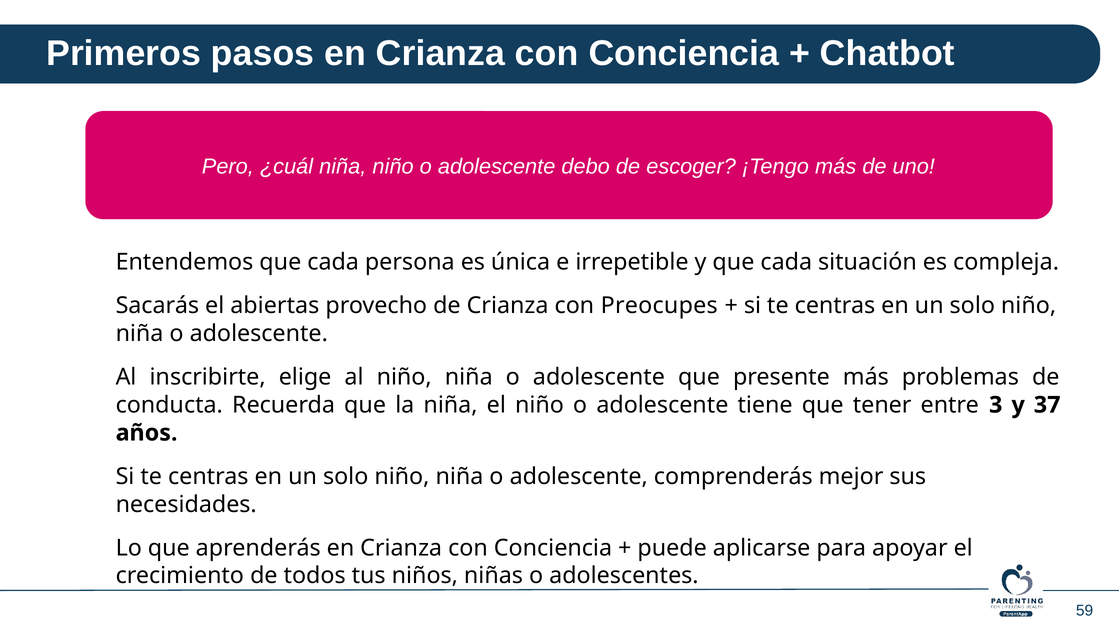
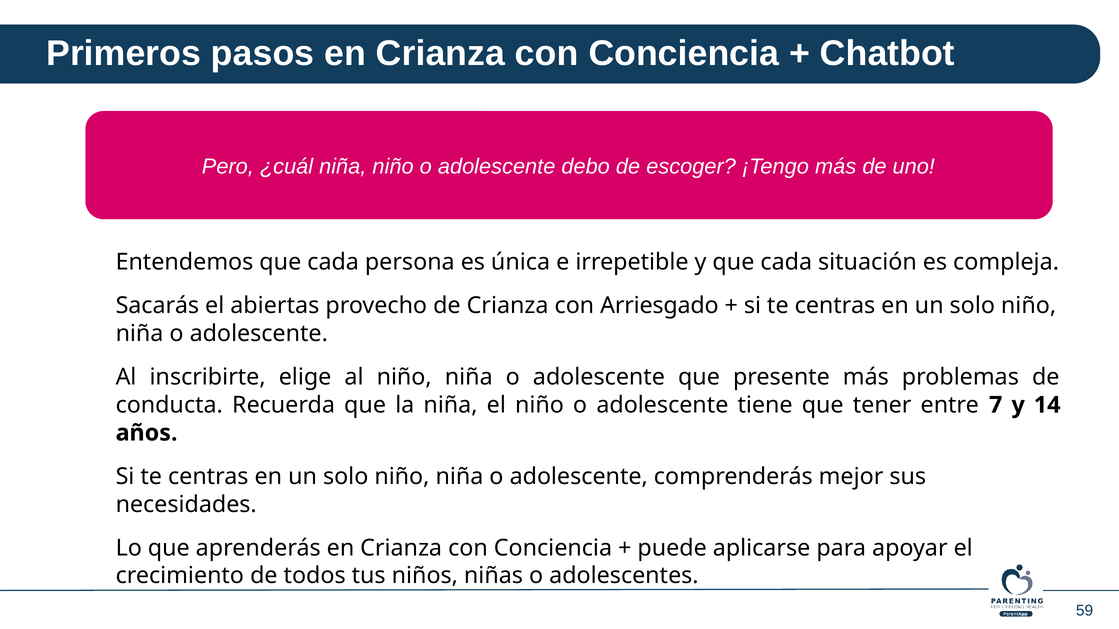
Preocupes: Preocupes -> Arriesgado
3: 3 -> 7
37: 37 -> 14
